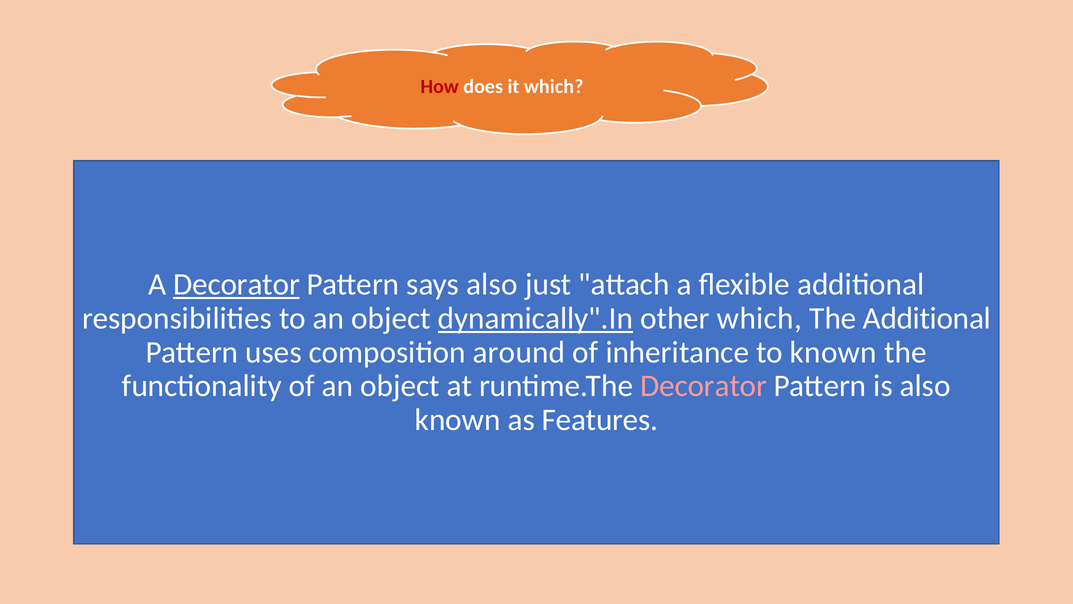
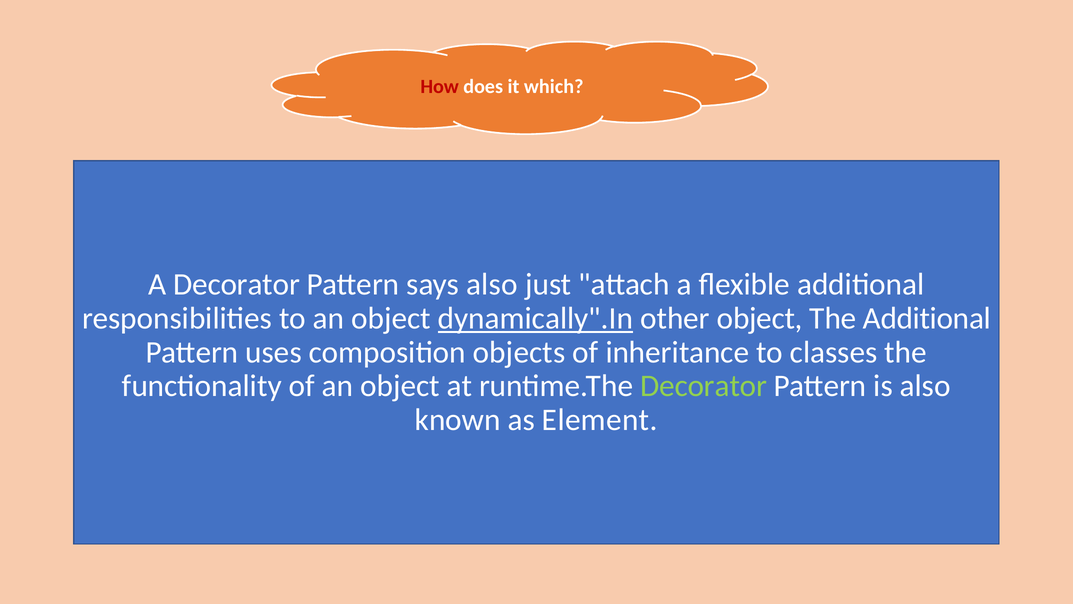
Decorator at (237, 284) underline: present -> none
other which: which -> object
around: around -> objects
to known: known -> classes
Decorator at (704, 386) colour: pink -> light green
Features: Features -> Element
